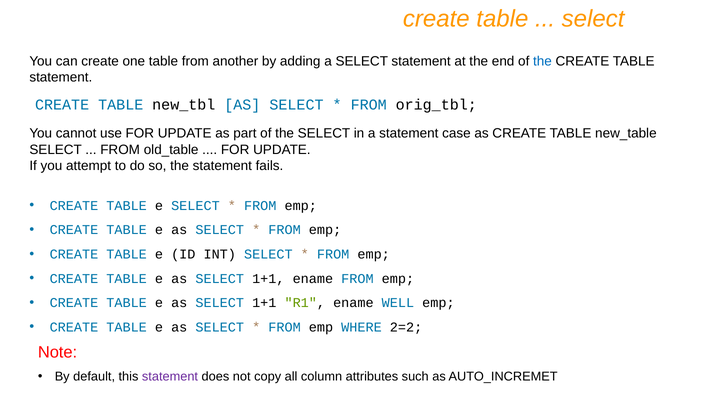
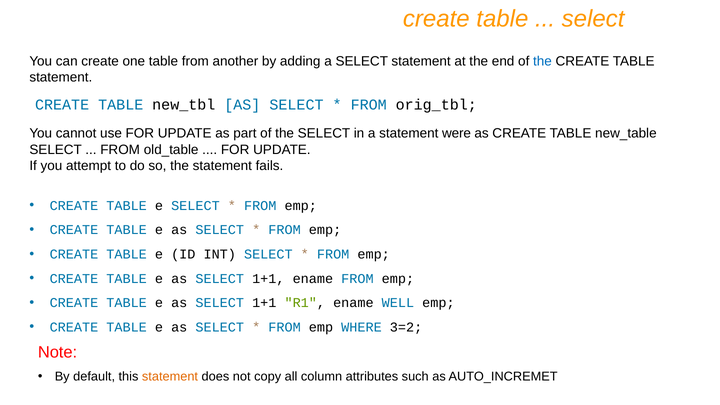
case: case -> were
2=2: 2=2 -> 3=2
statement at (170, 377) colour: purple -> orange
